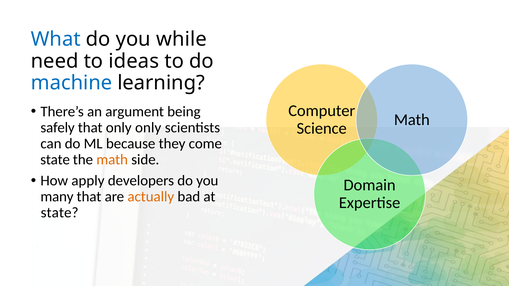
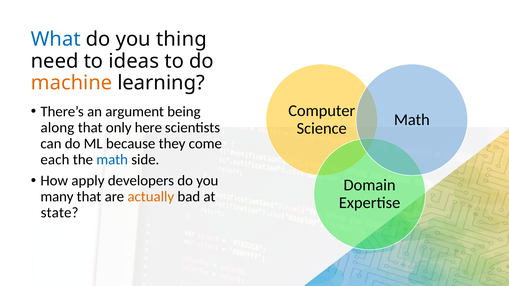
while: while -> thing
machine colour: blue -> orange
safely: safely -> along
only only: only -> here
state at (55, 160): state -> each
math at (112, 160) colour: orange -> blue
